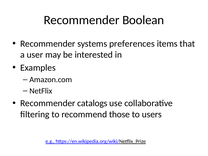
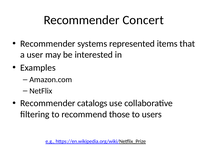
Boolean: Boolean -> Concert
preferences: preferences -> represented
